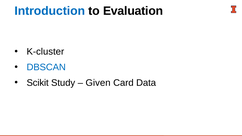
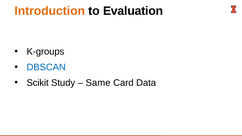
Introduction colour: blue -> orange
K-cluster: K-cluster -> K-groups
Given: Given -> Same
